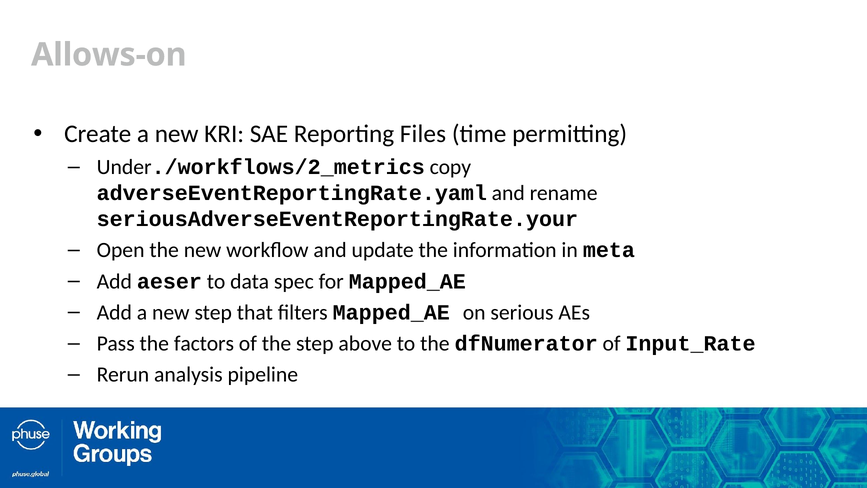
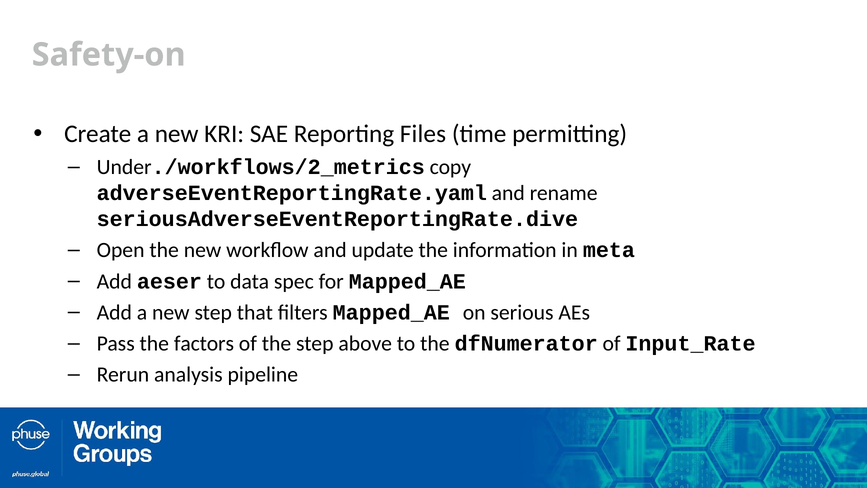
Allows-on: Allows-on -> Safety-on
seriousAdverseEventReportingRate.your: seriousAdverseEventReportingRate.your -> seriousAdverseEventReportingRate.dive
